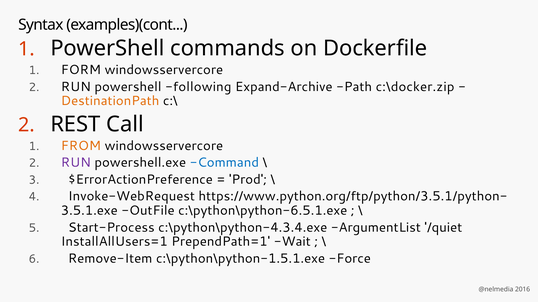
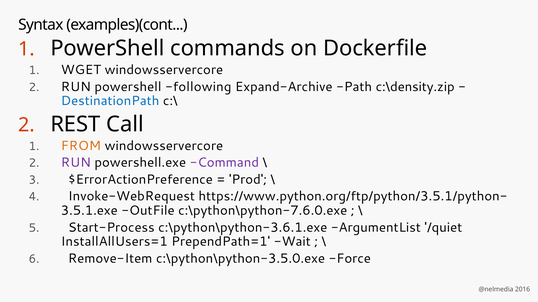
FORM: FORM -> WGET
c:\docker.zip: c:\docker.zip -> c:\density.zip
DestinationPath colour: orange -> blue
Command colour: blue -> purple
c:\python\python-6.5.1.exe: c:\python\python-6.5.1.exe -> c:\python\python-7.6.0.exe
c:\python\python-4.3.4.exe: c:\python\python-4.3.4.exe -> c:\python\python-3.6.1.exe
c:\python\python-1.5.1.exe: c:\python\python-1.5.1.exe -> c:\python\python-3.5.0.exe
